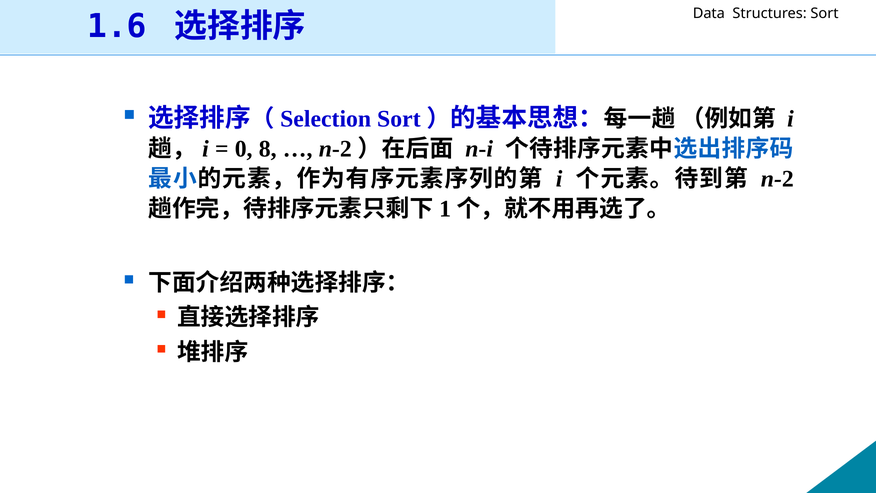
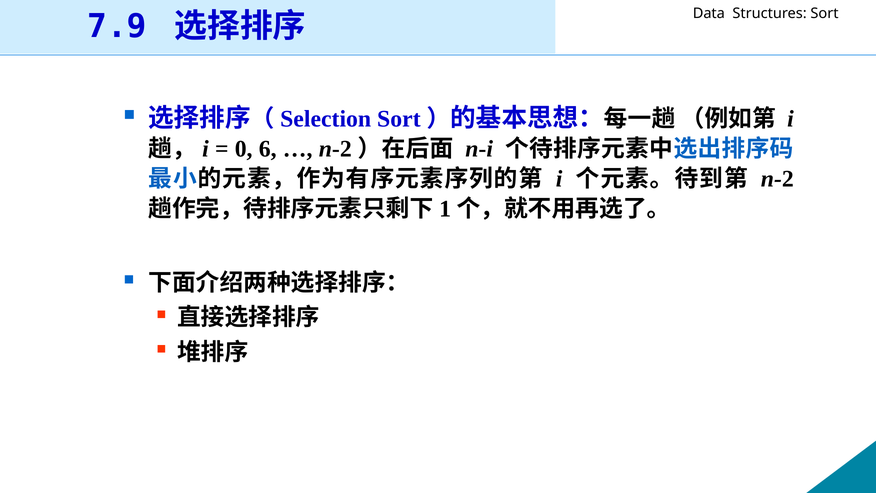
1.6: 1.6 -> 7.9
8: 8 -> 6
